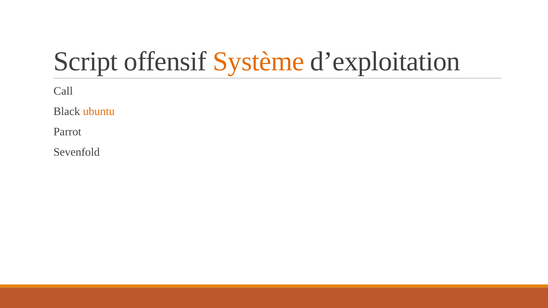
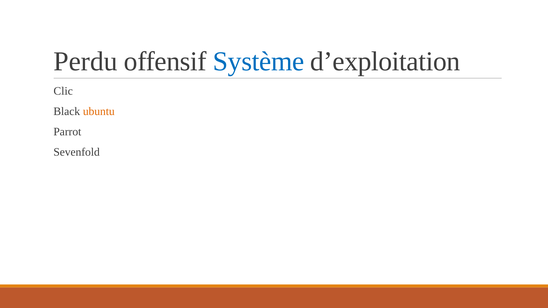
Script: Script -> Perdu
Système colour: orange -> blue
Call: Call -> Clic
